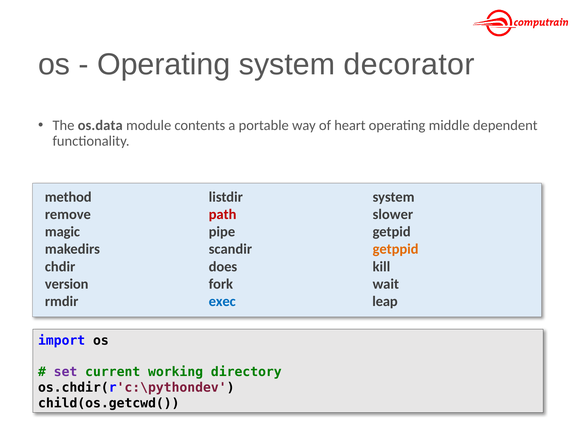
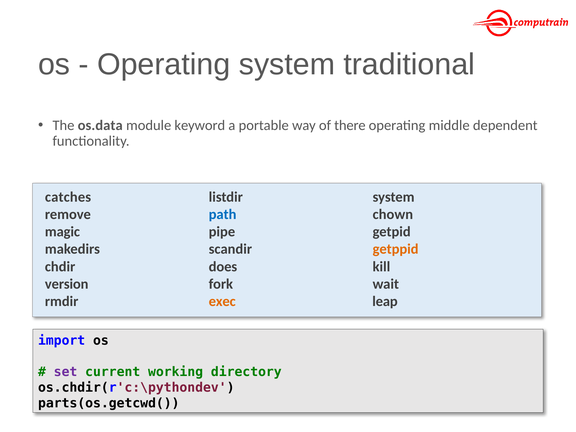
decorator: decorator -> traditional
contents: contents -> keyword
heart: heart -> there
method: method -> catches
path colour: red -> blue
slower: slower -> chown
exec colour: blue -> orange
child(os.getcwd(: child(os.getcwd( -> parts(os.getcwd(
